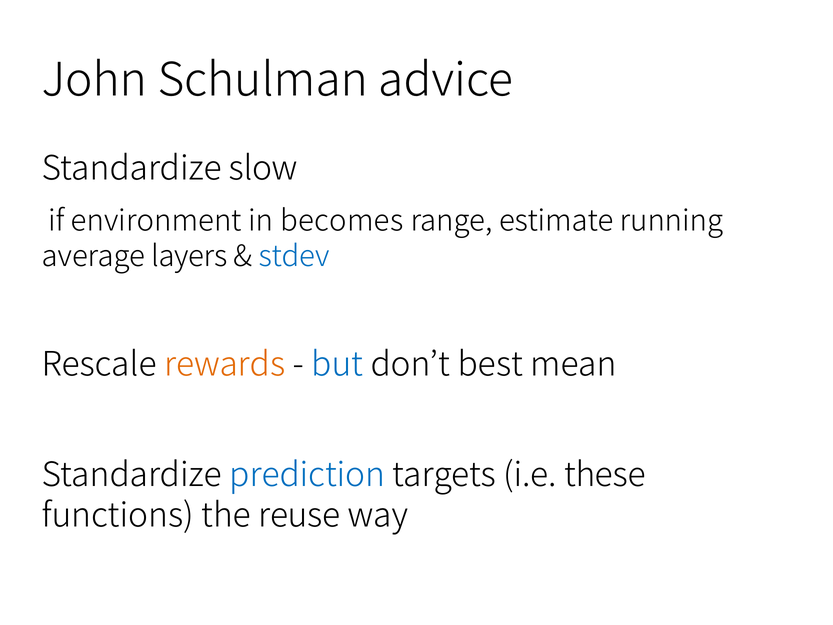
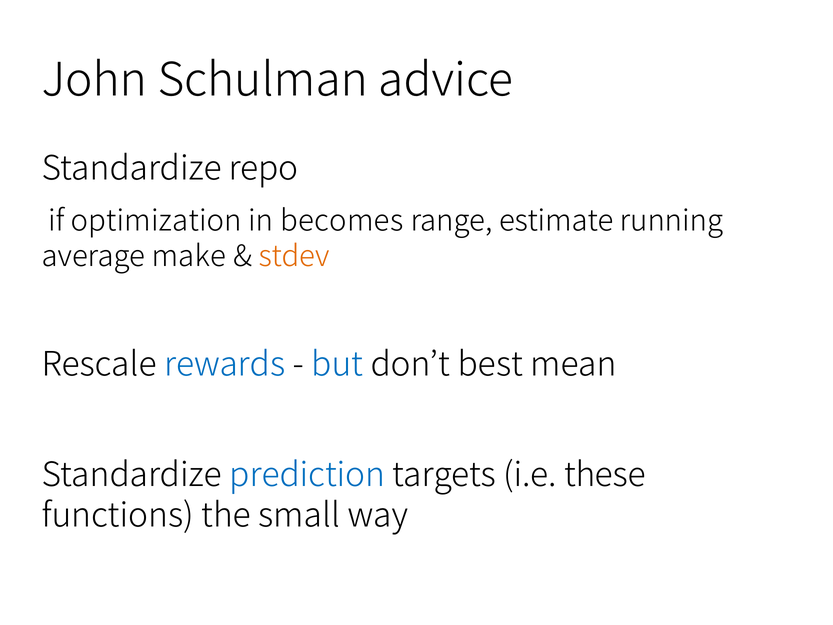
slow: slow -> repo
environment: environment -> optimization
layers: layers -> make
stdev colour: blue -> orange
rewards colour: orange -> blue
reuse: reuse -> small
